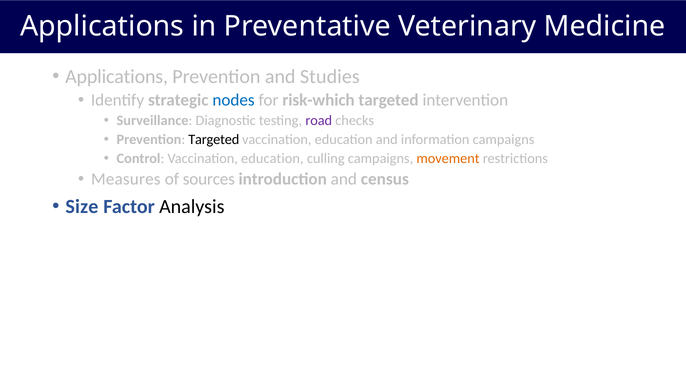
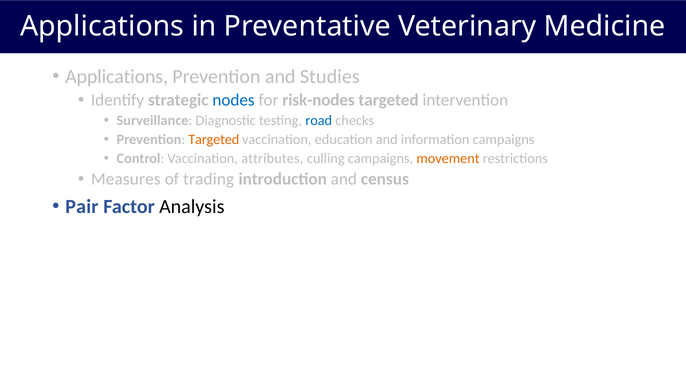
risk-which: risk-which -> risk-nodes
road colour: purple -> blue
Targeted at (214, 140) colour: black -> orange
Control Vaccination education: education -> attributes
sources: sources -> trading
Size: Size -> Pair
